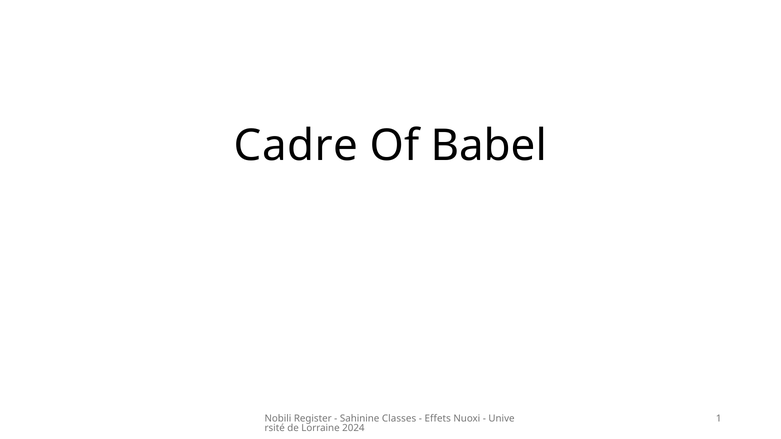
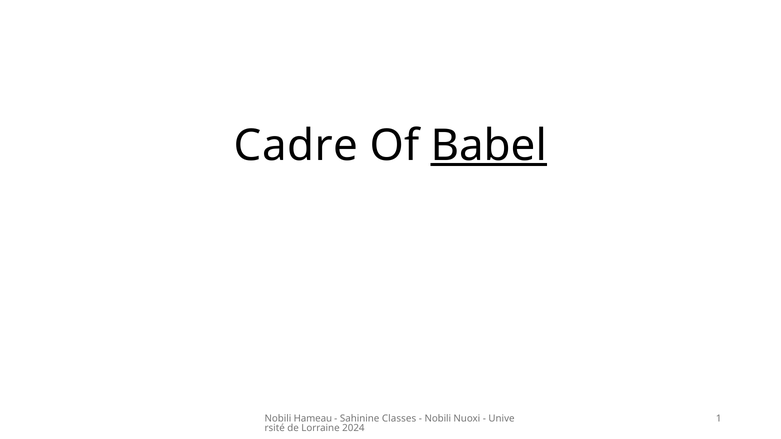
Babel underline: none -> present
Register: Register -> Hameau
Effets at (438, 419): Effets -> Nobili
